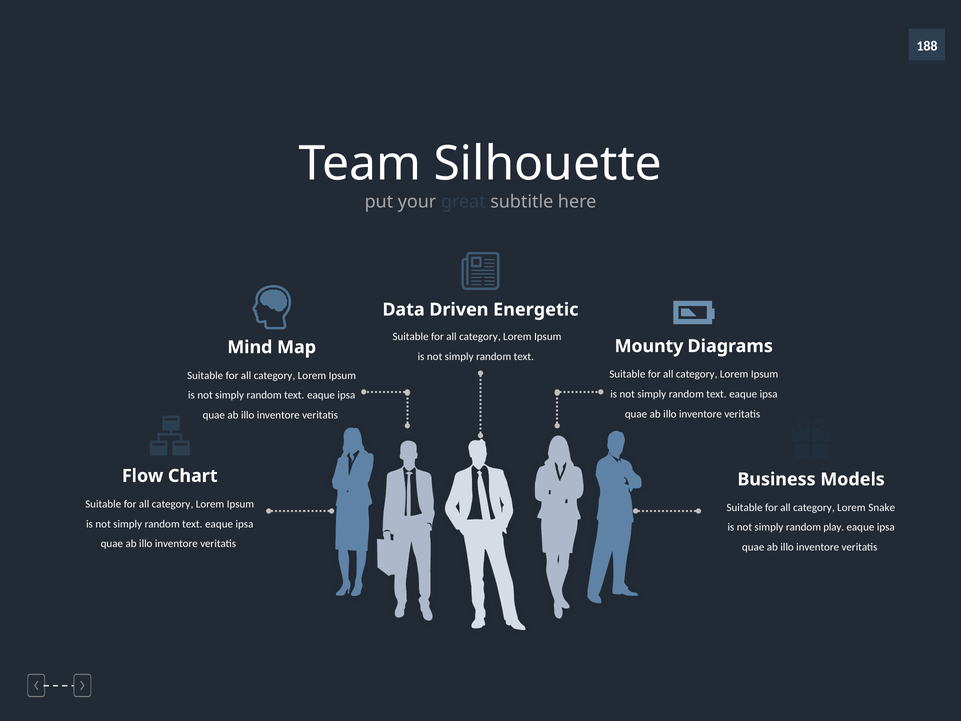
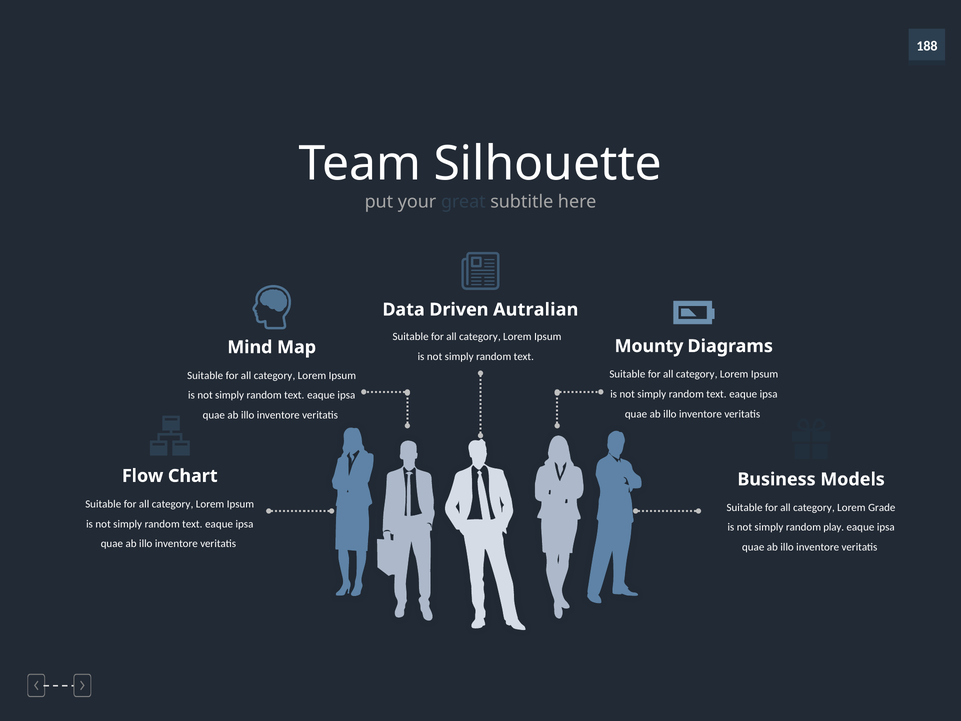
Energetic: Energetic -> Autralian
Snake: Snake -> Grade
